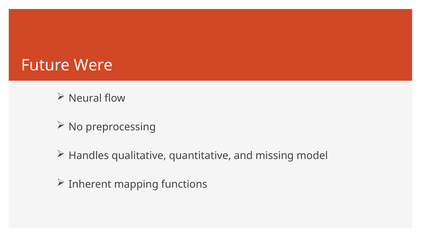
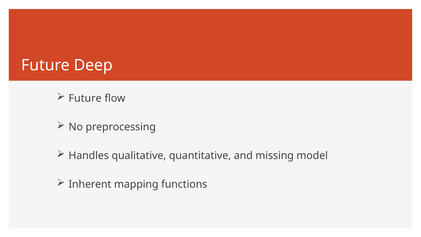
Were: Were -> Deep
Neural at (85, 98): Neural -> Future
